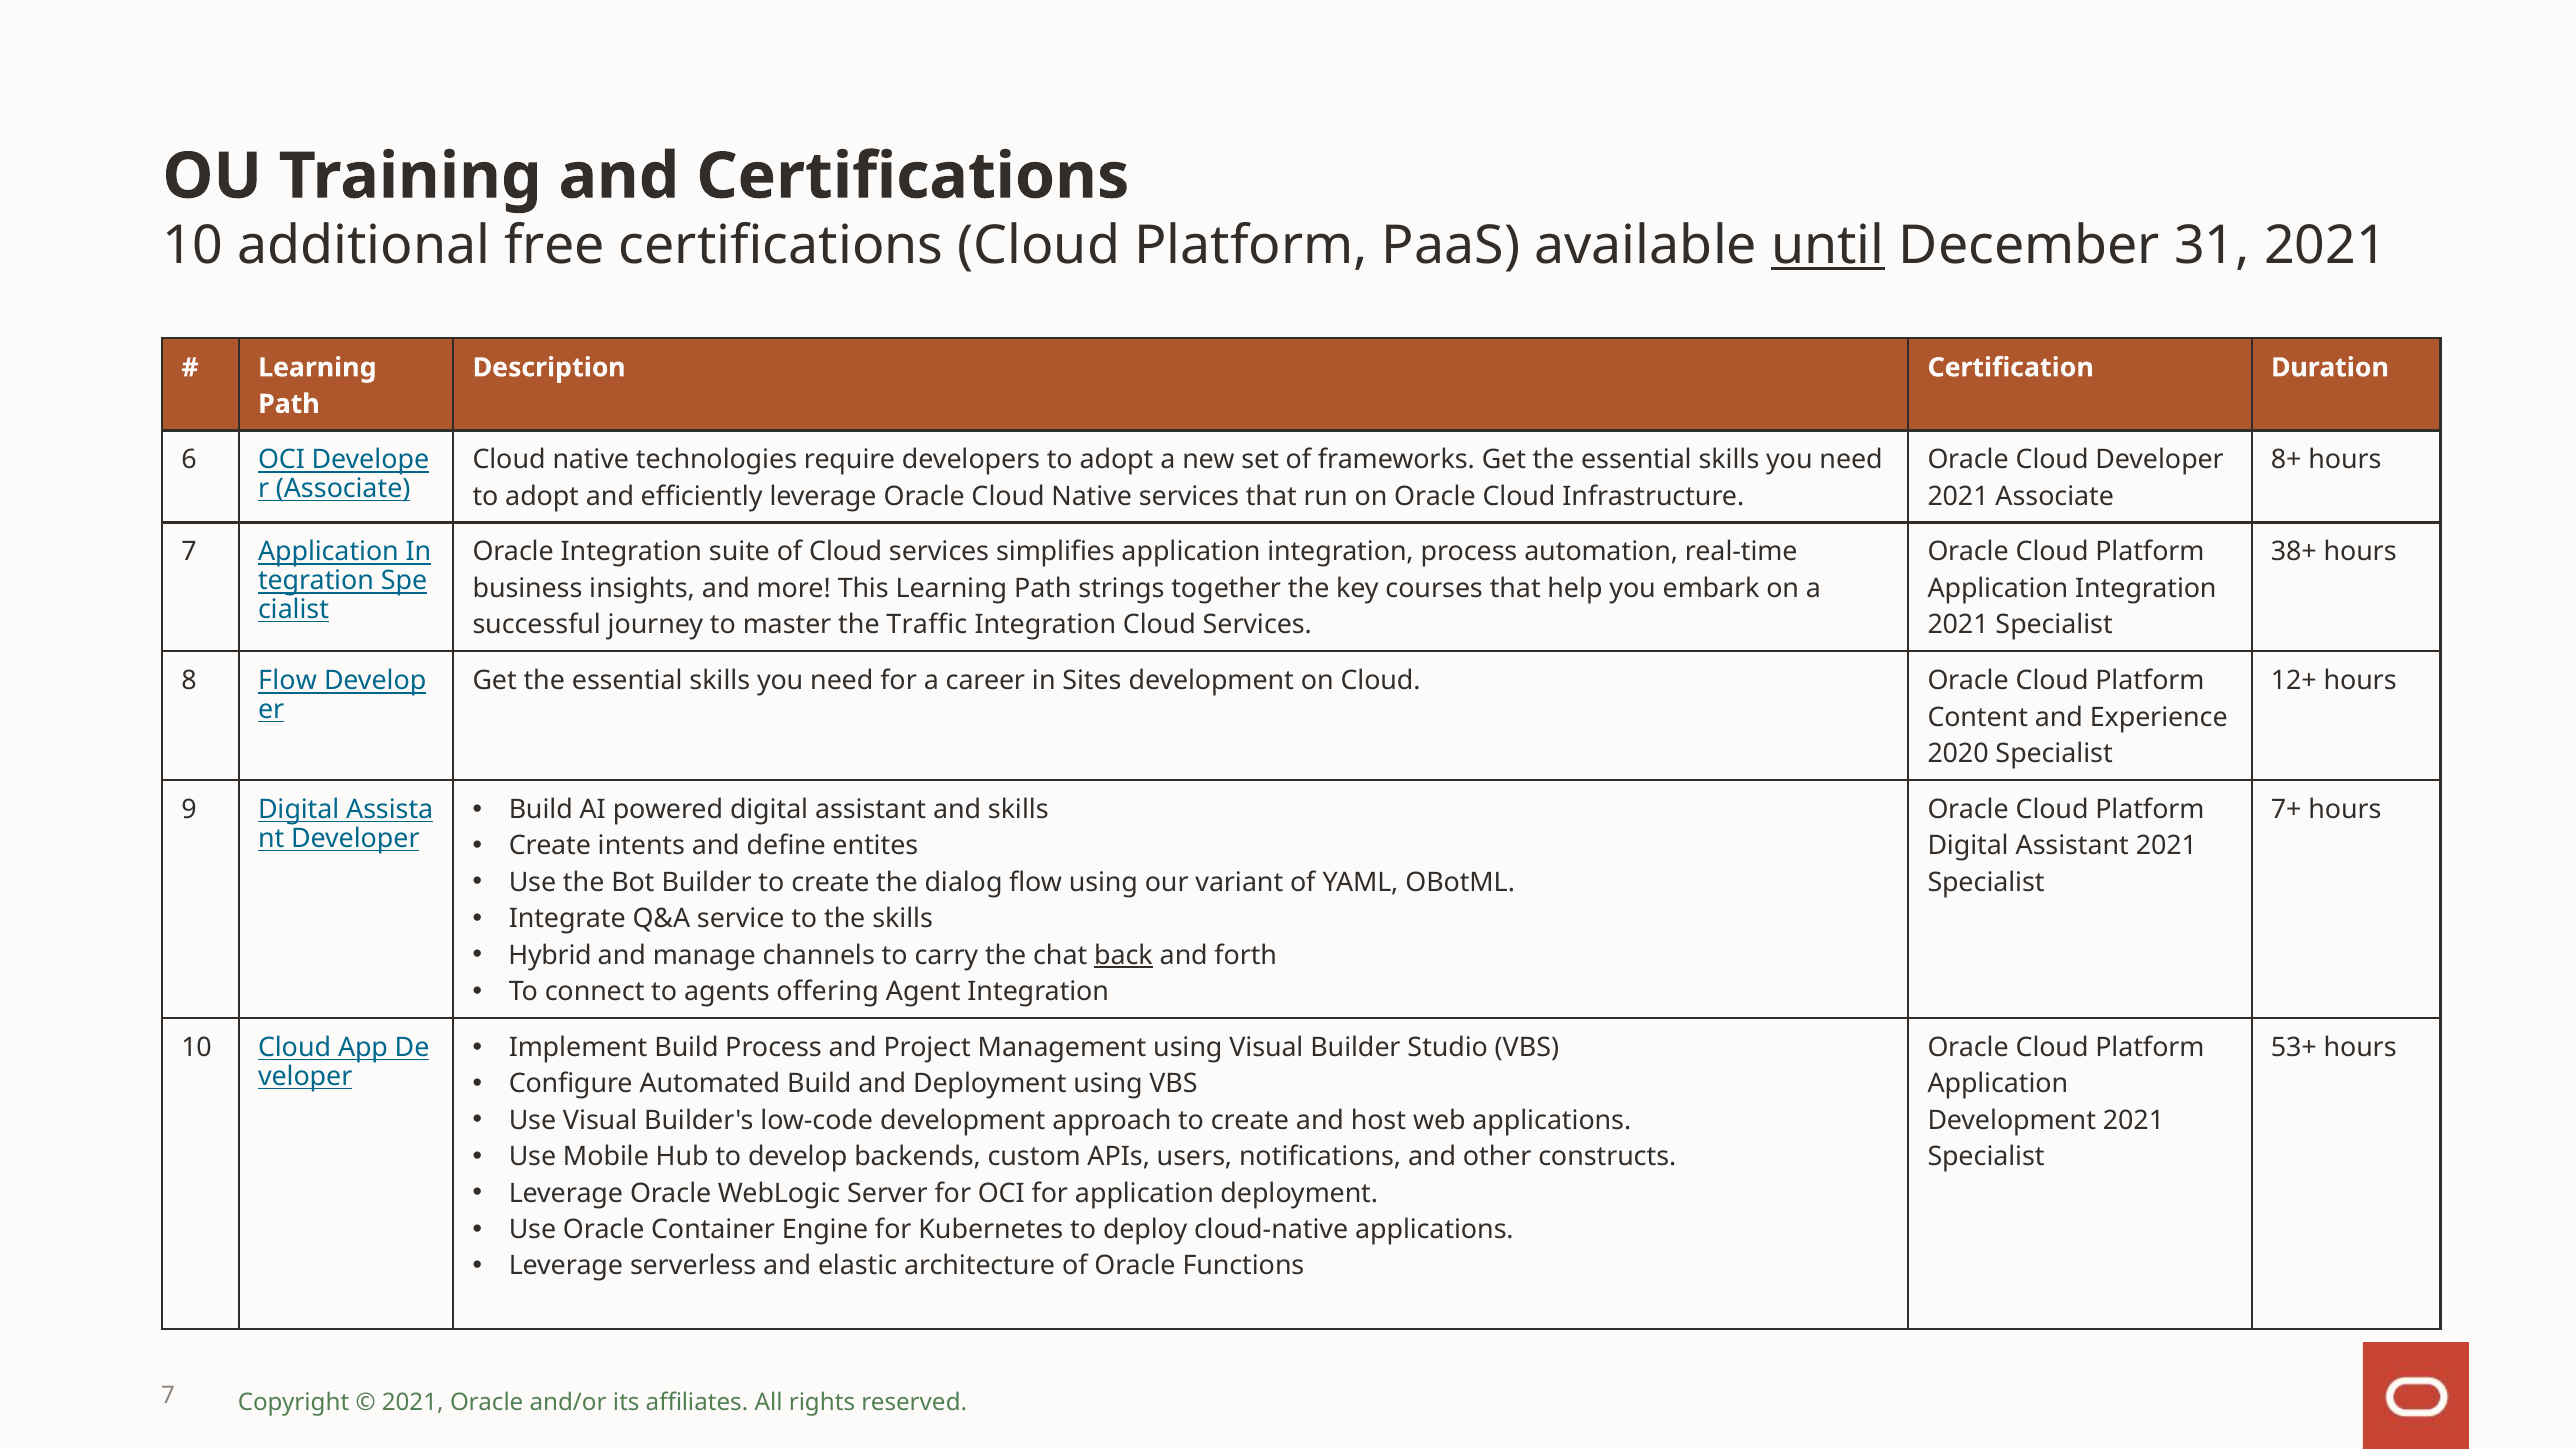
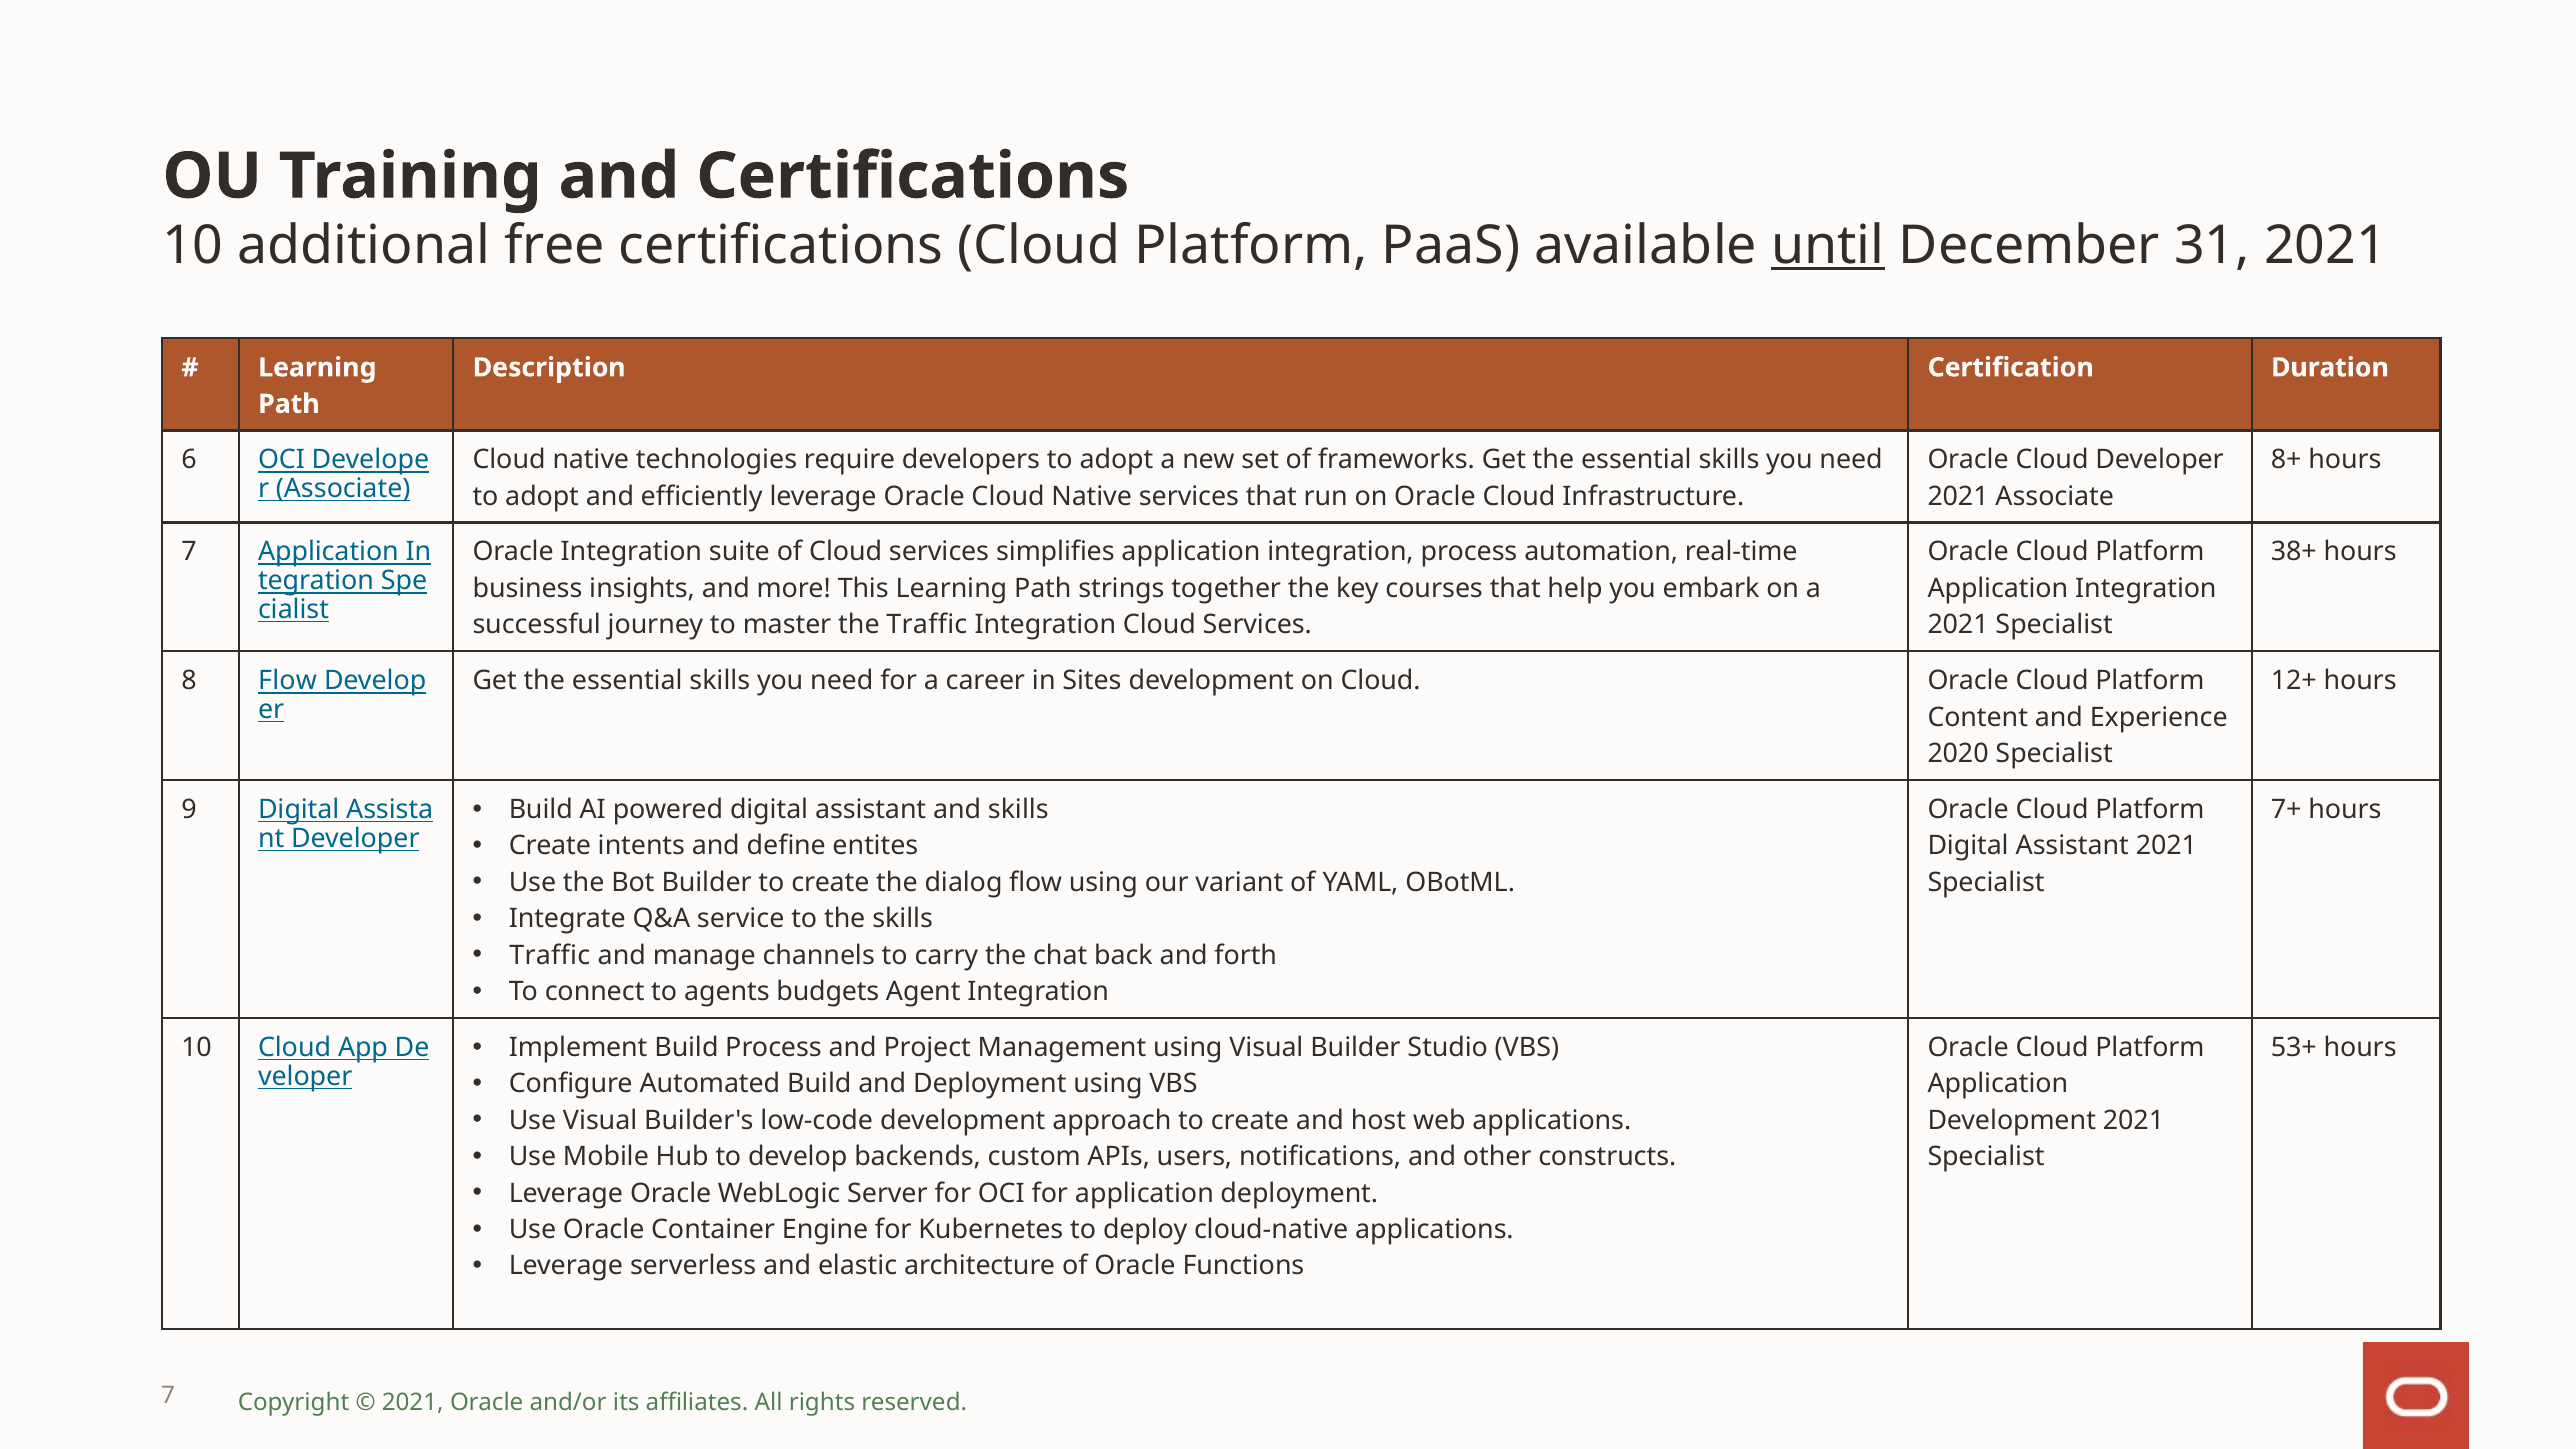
Hybrid at (550, 955): Hybrid -> Traffic
back underline: present -> none
offering: offering -> budgets
